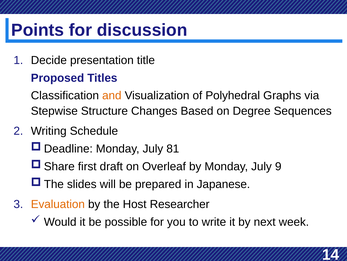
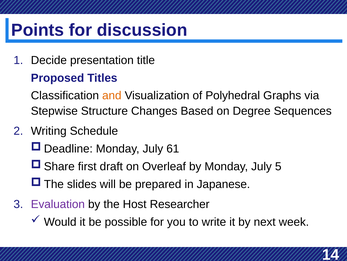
81: 81 -> 61
9: 9 -> 5
Evaluation colour: orange -> purple
